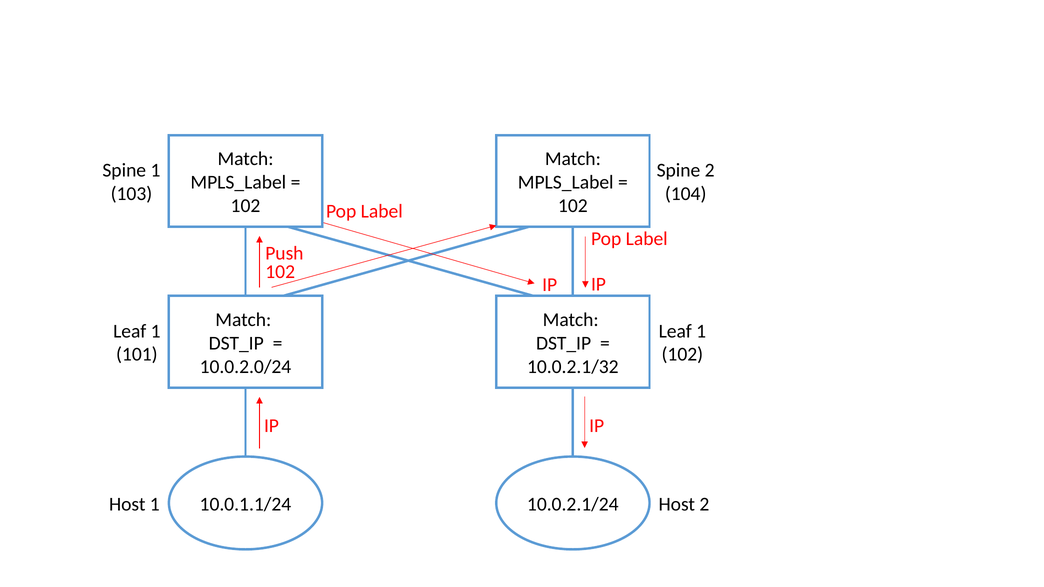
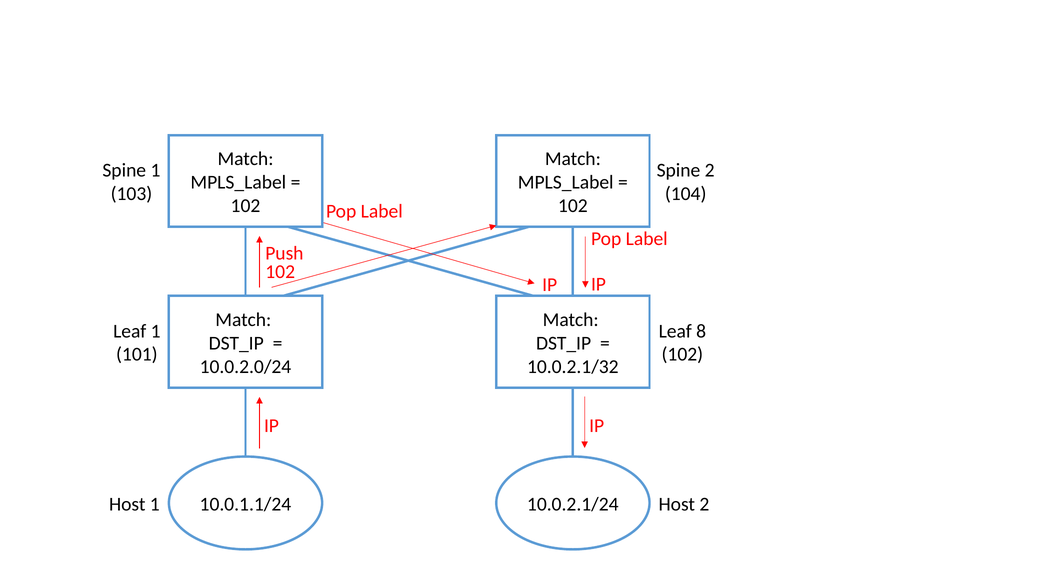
1 at (701, 331): 1 -> 8
